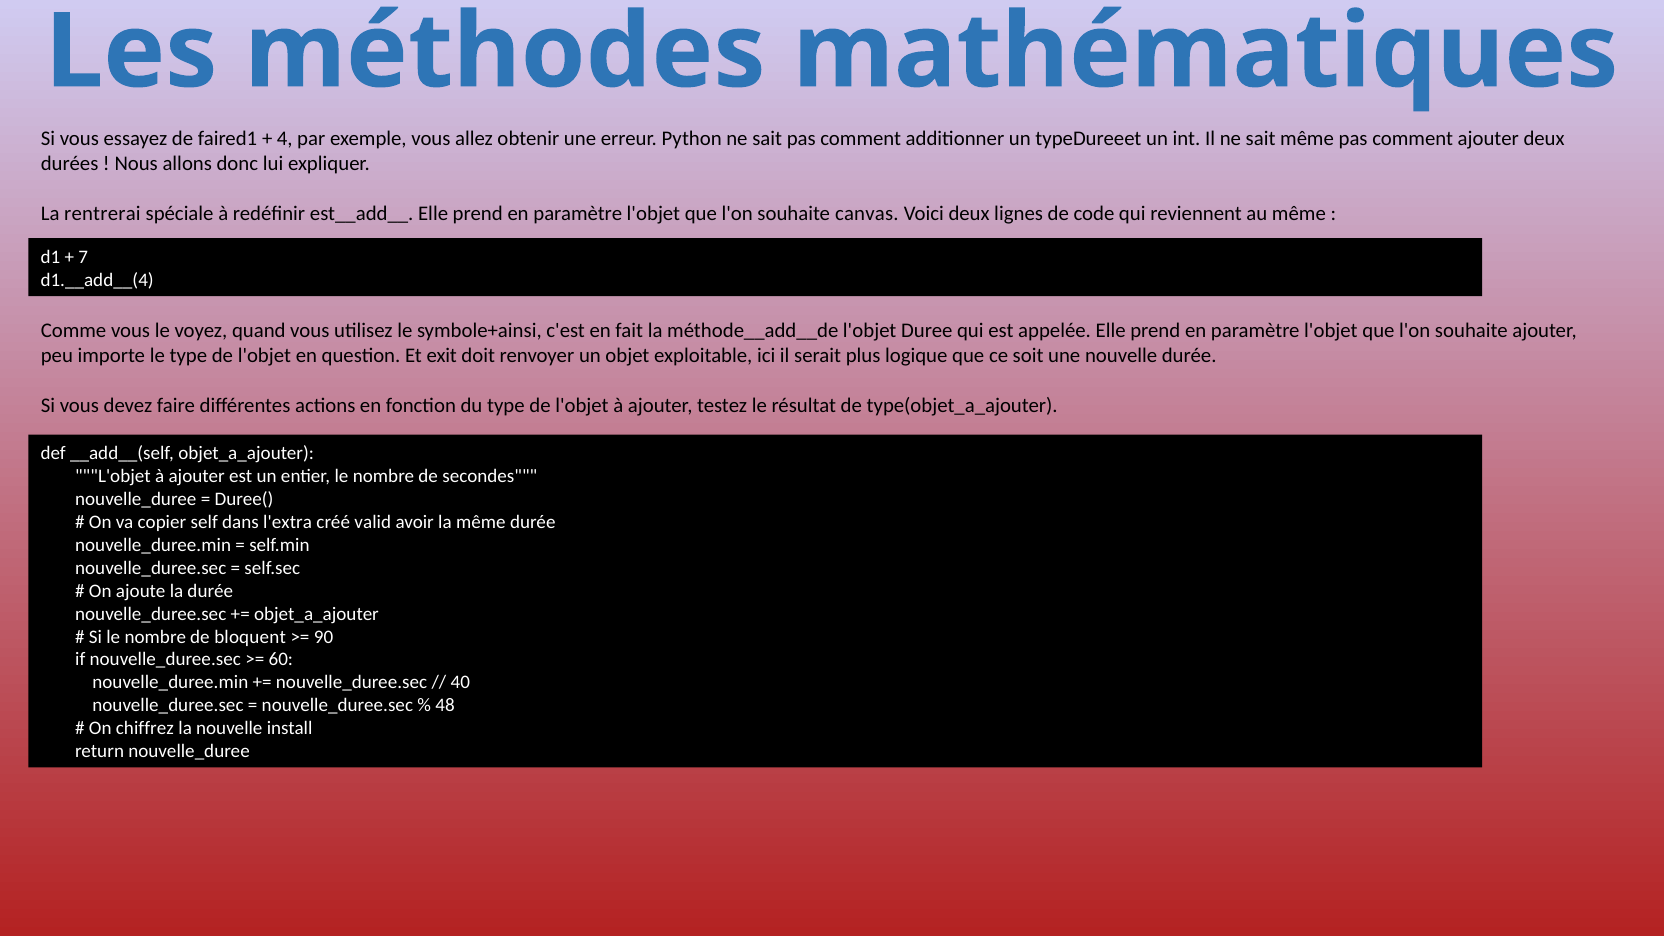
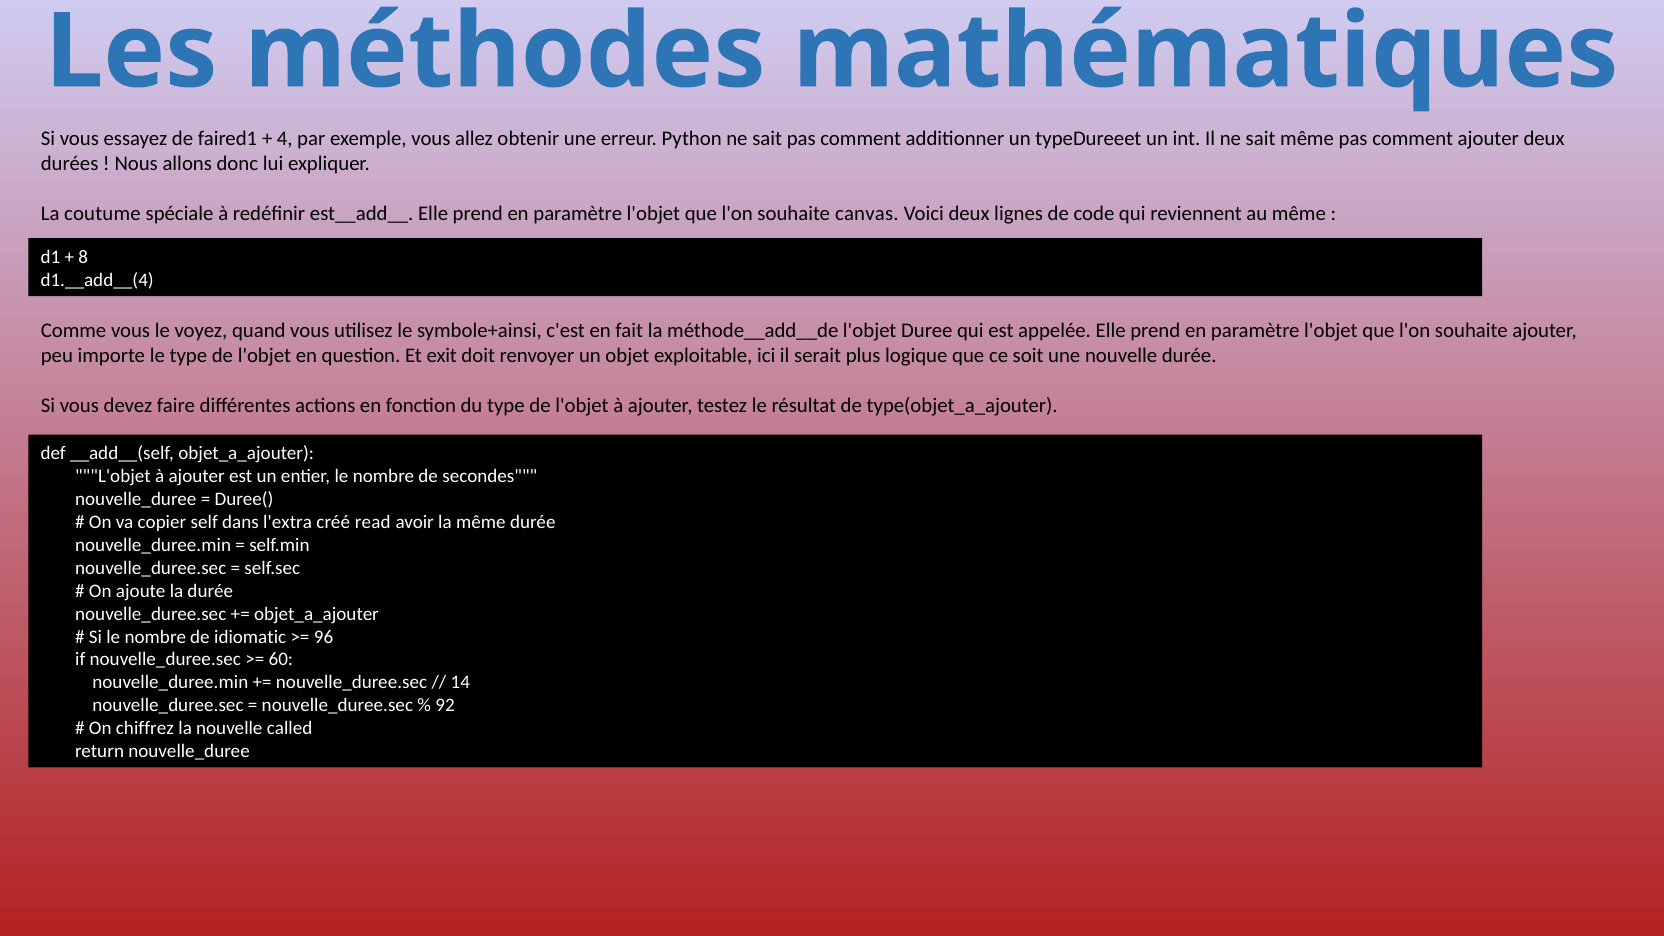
rentrerai: rentrerai -> coutume
7: 7 -> 8
valid: valid -> read
bloquent: bloquent -> idiomatic
90: 90 -> 96
40: 40 -> 14
48: 48 -> 92
install: install -> called
